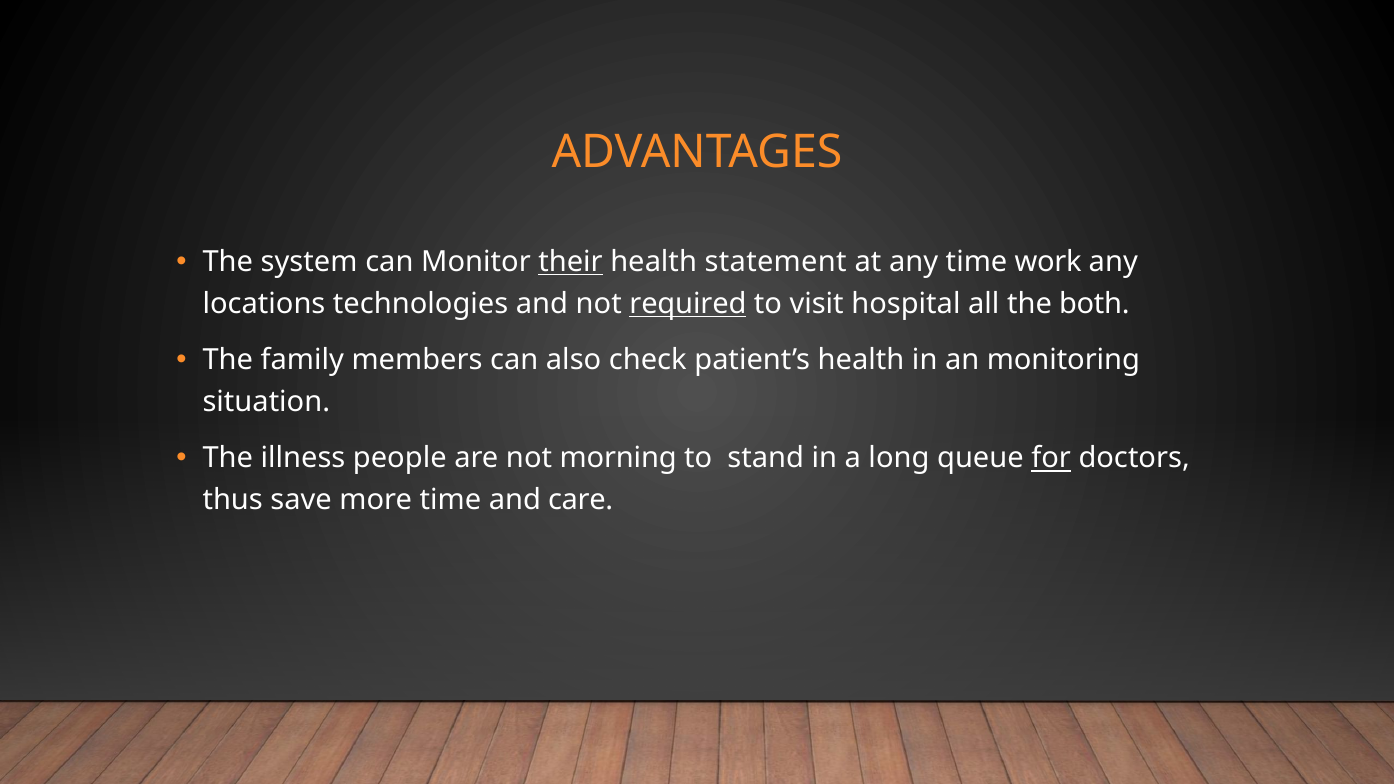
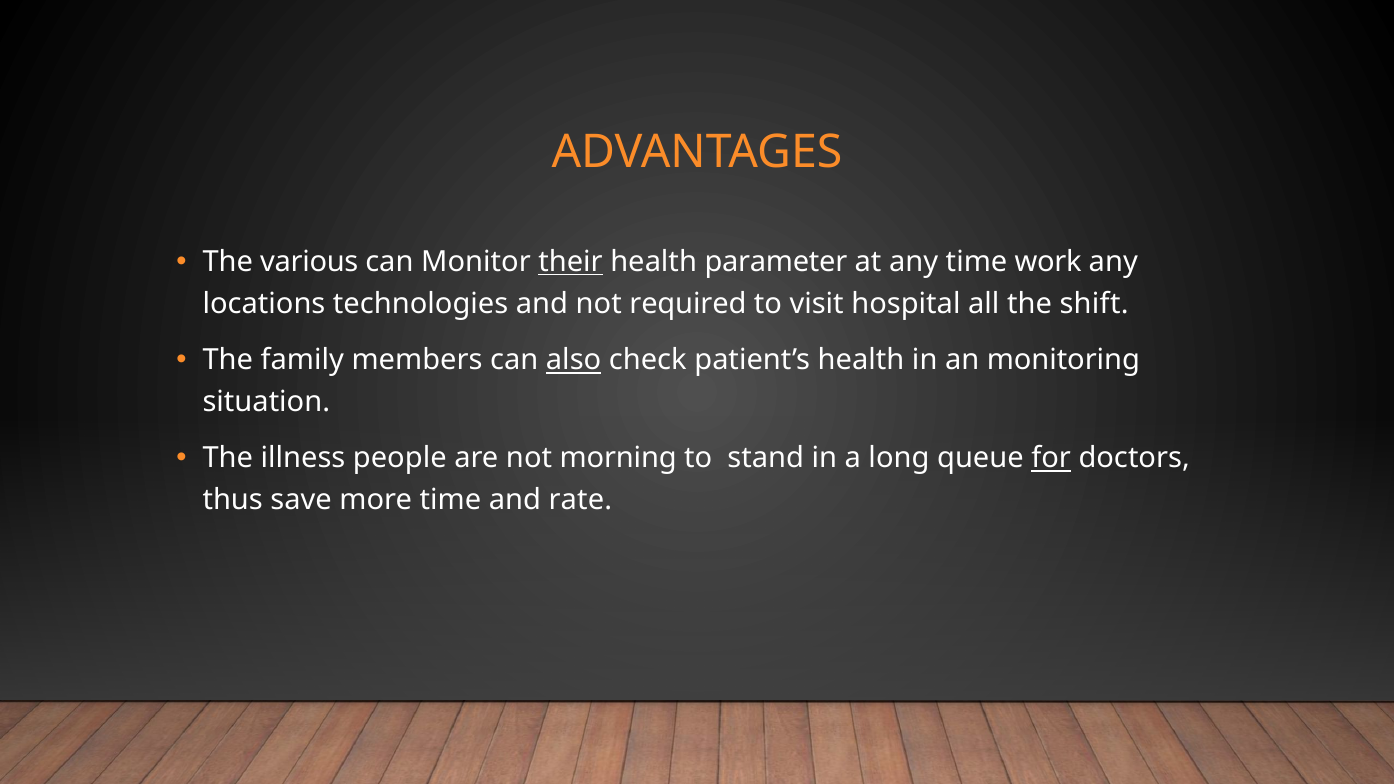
system: system -> various
statement: statement -> parameter
required underline: present -> none
both: both -> shift
also underline: none -> present
care: care -> rate
